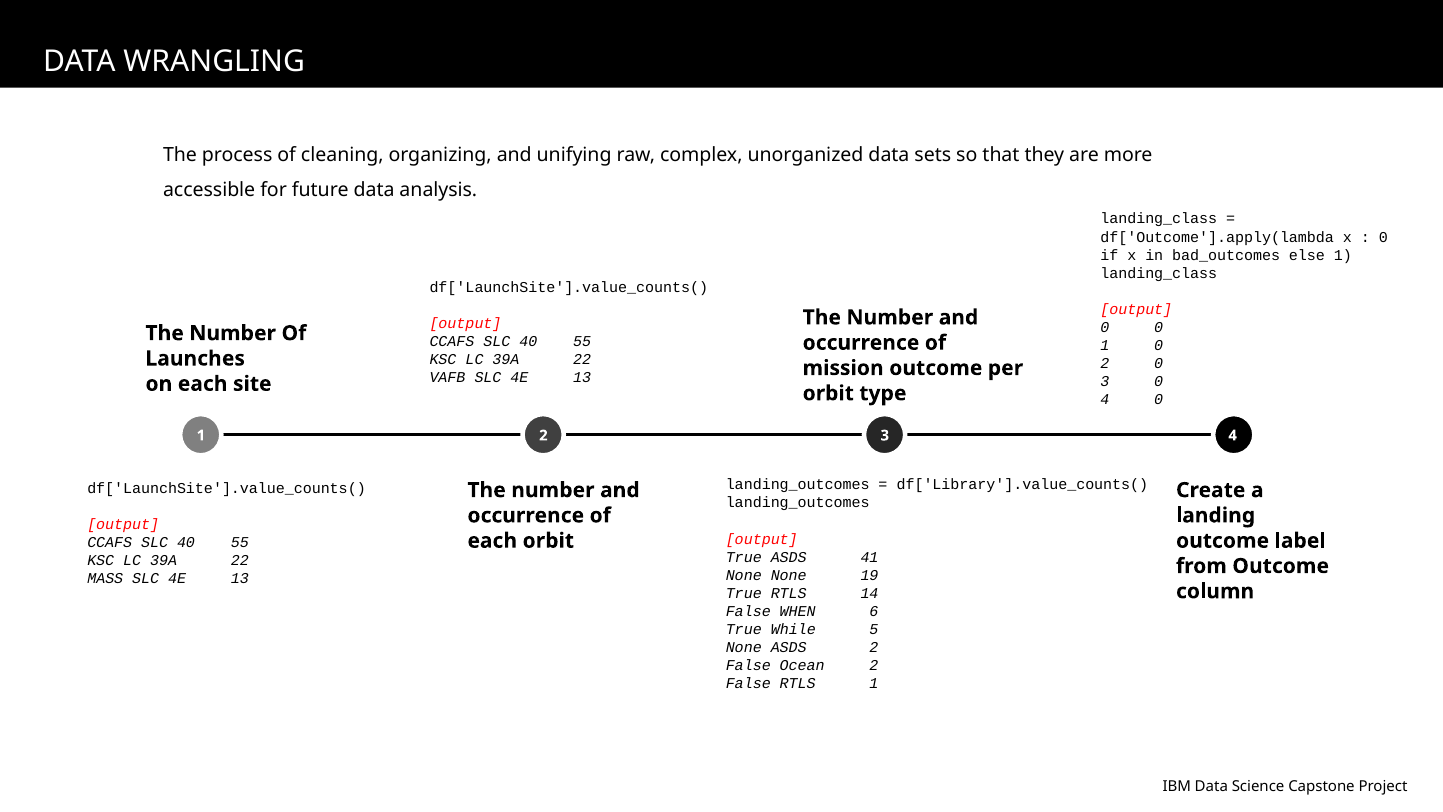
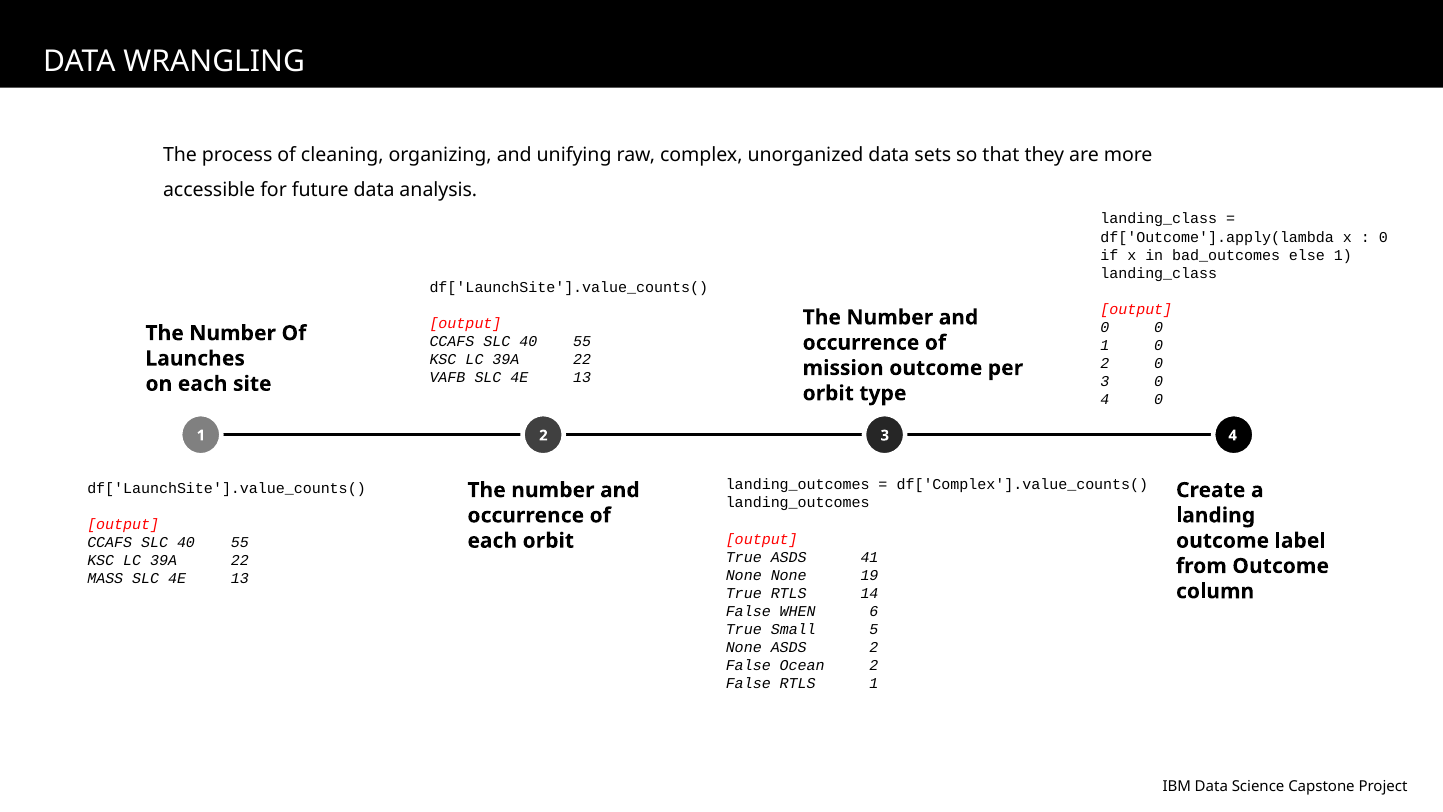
df['Library'].value_counts(: df['Library'].value_counts( -> df['Complex'].value_counts(
While: While -> Small
